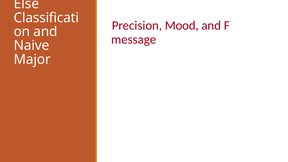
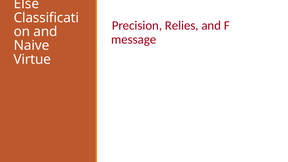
Mood: Mood -> Relies
Major: Major -> Virtue
